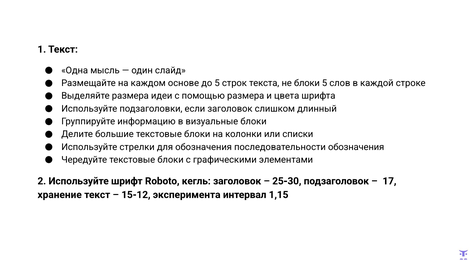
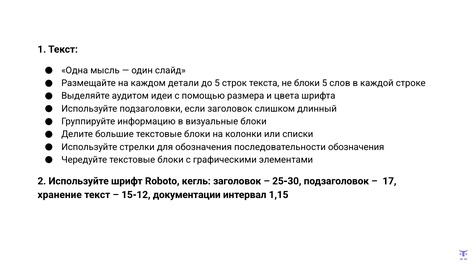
основе: основе -> детали
Выделяйте размера: размера -> аудитом
эксперимента: эксперимента -> документации
